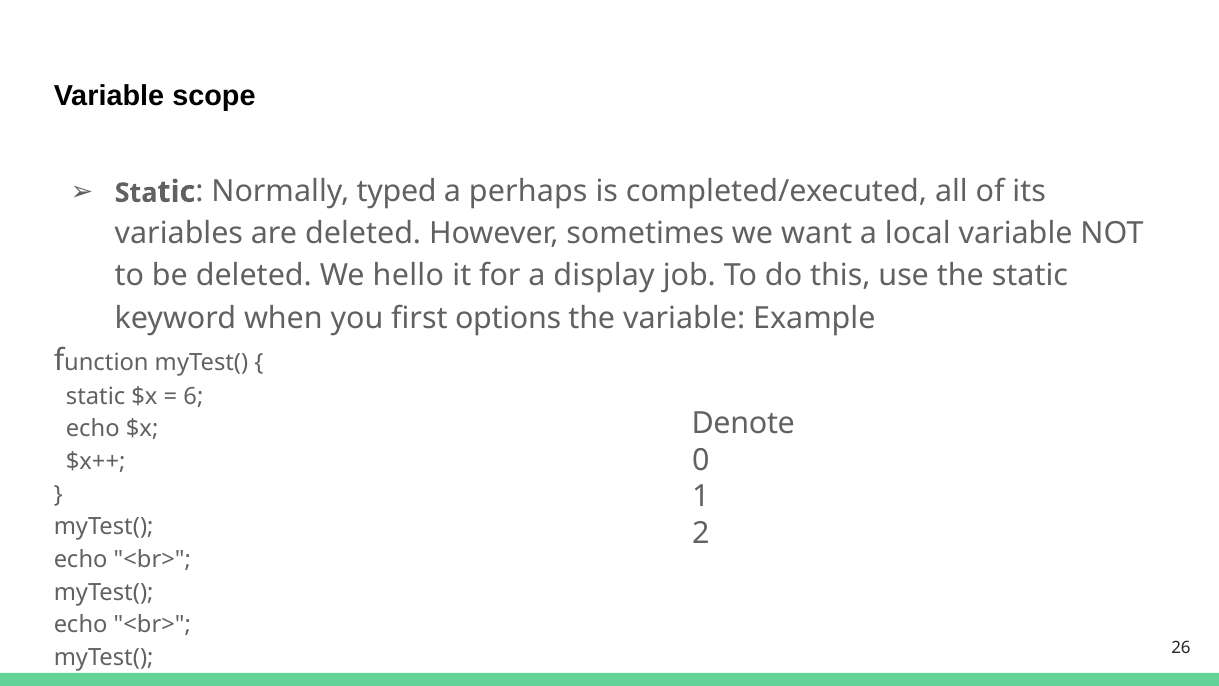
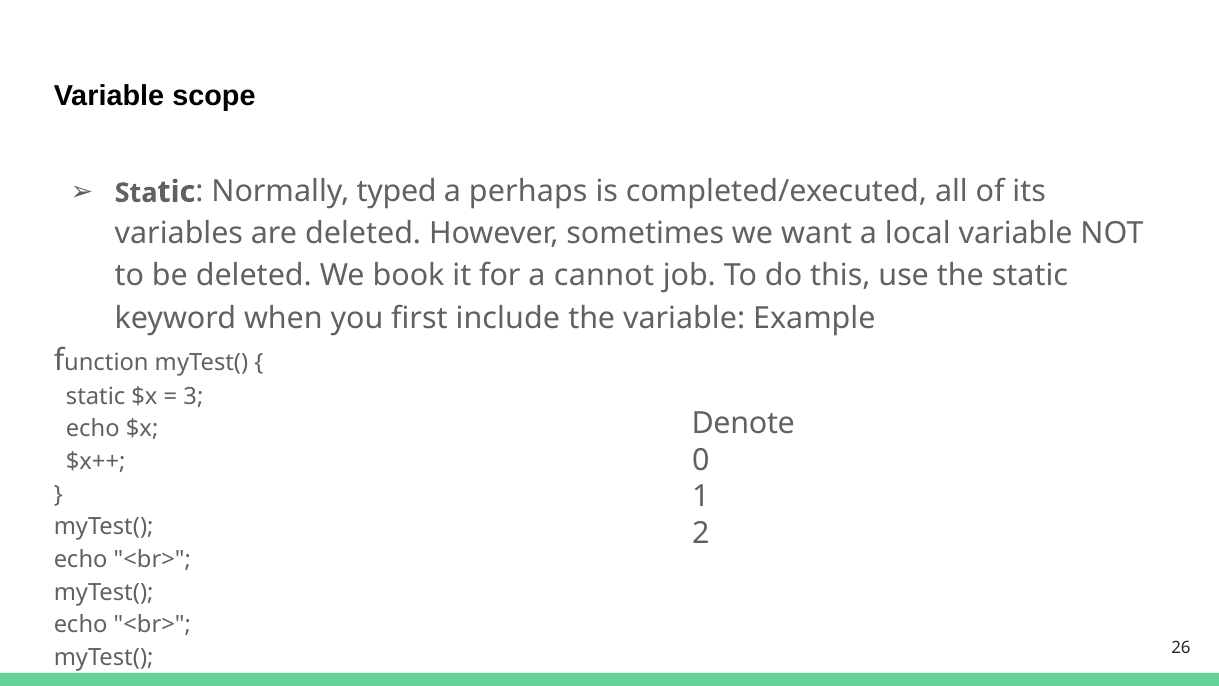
hello: hello -> book
display: display -> cannot
options: options -> include
6: 6 -> 3
